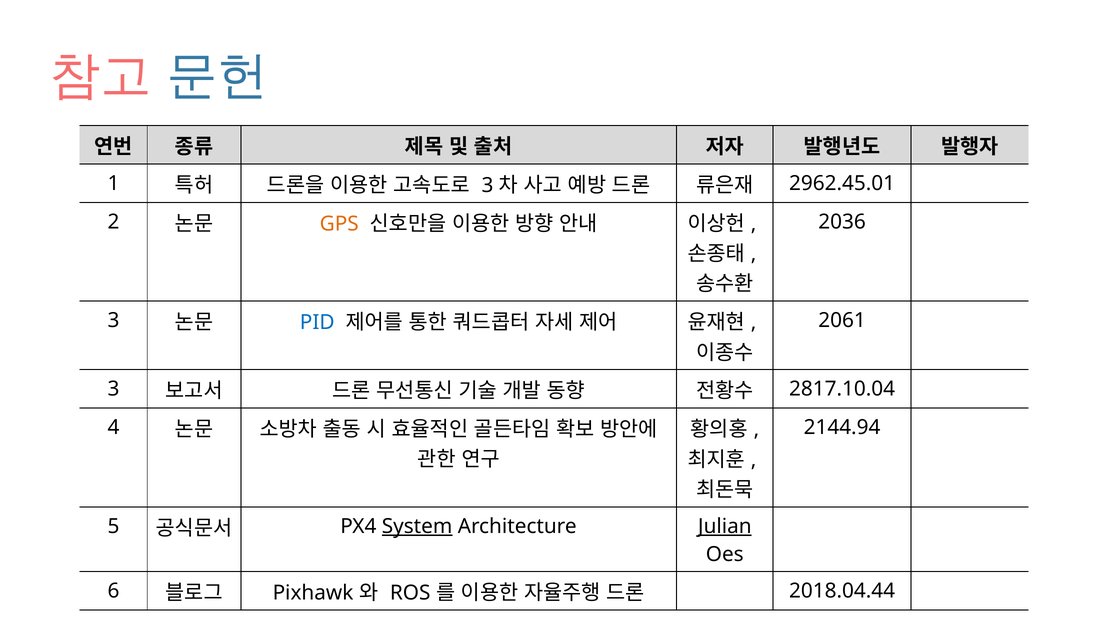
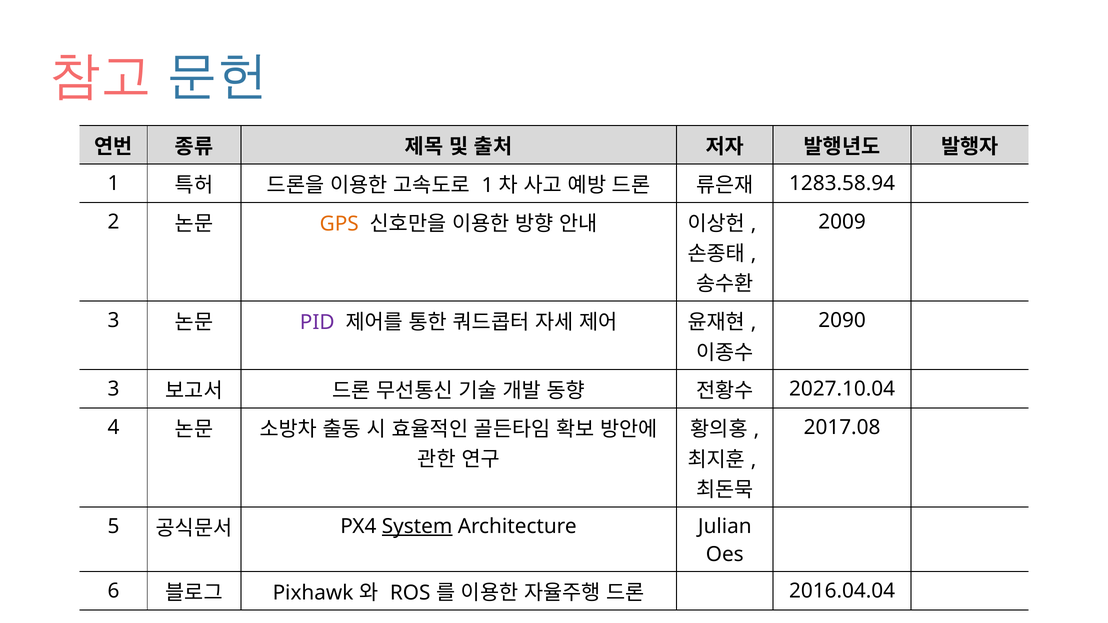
3 at (487, 185): 3 -> 1
2962.45.01: 2962.45.01 -> 1283.58.94
2036: 2036 -> 2009
PID colour: blue -> purple
2061: 2061 -> 2090
2817.10.04: 2817.10.04 -> 2027.10.04
2144.94: 2144.94 -> 2017.08
Julian underline: present -> none
2018.04.44: 2018.04.44 -> 2016.04.04
